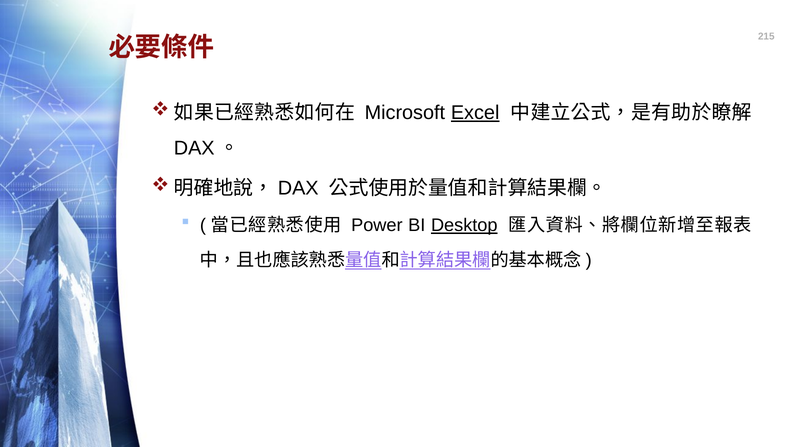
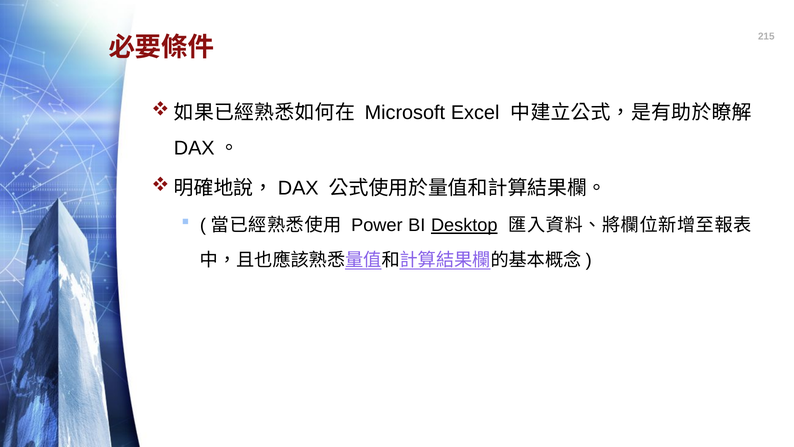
Excel underline: present -> none
